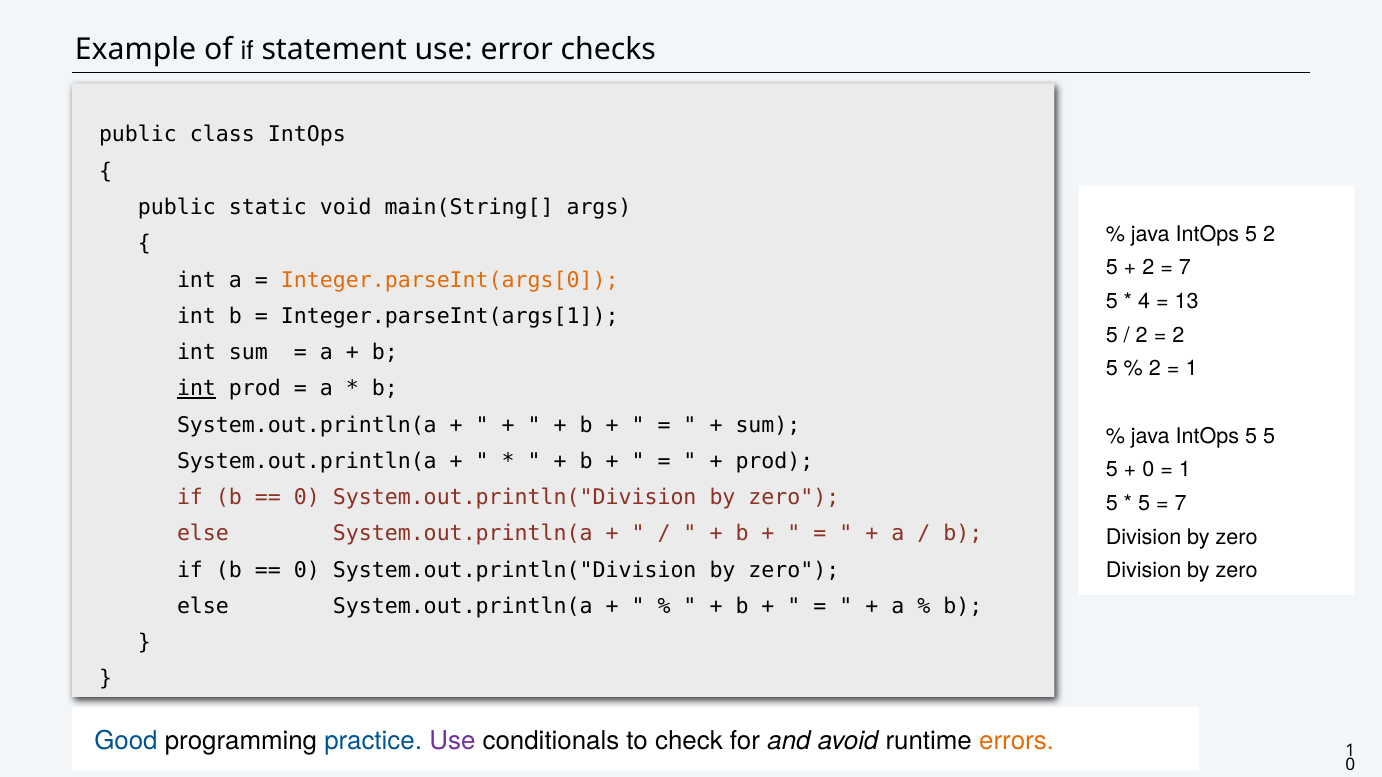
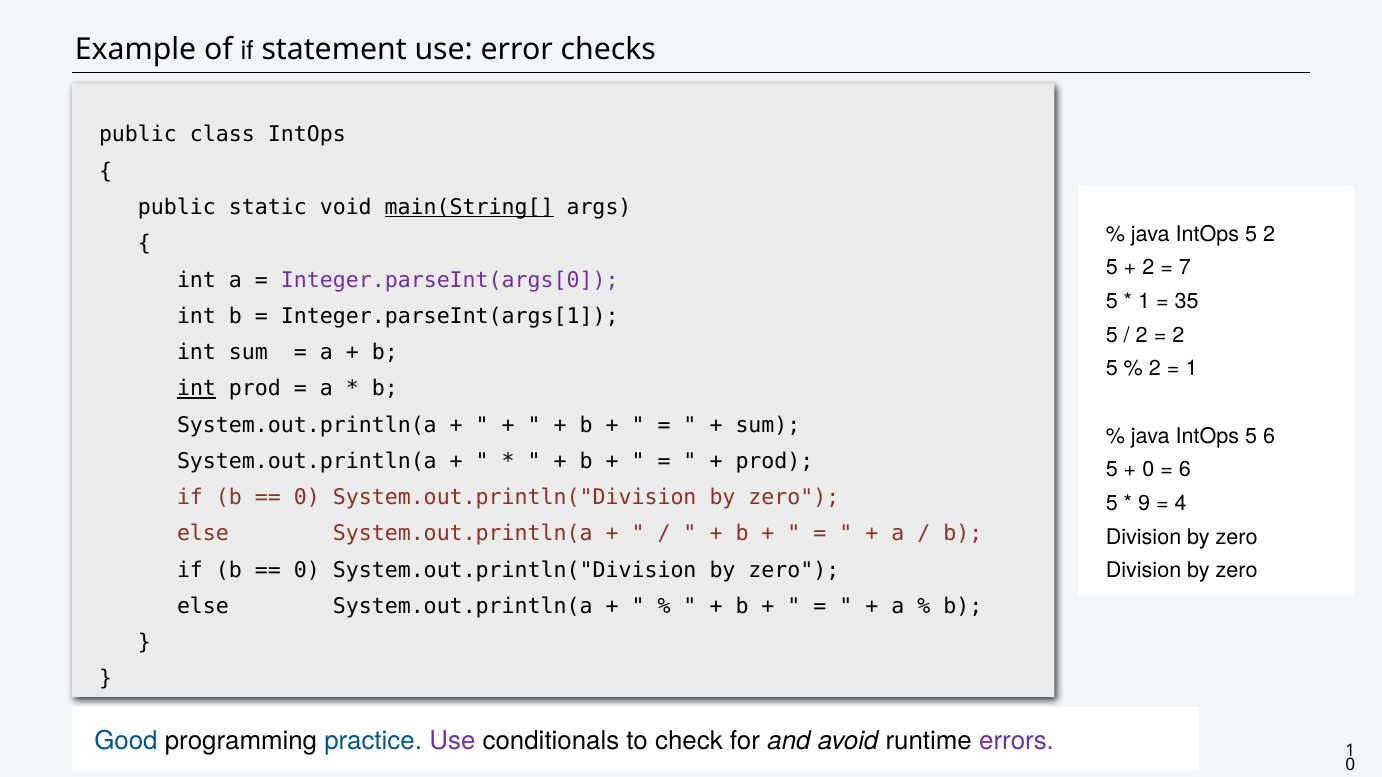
main(String[ underline: none -> present
Integer.parseInt(args[0 colour: orange -> purple
4 at (1144, 302): 4 -> 1
13: 13 -> 35
IntOps 5 5: 5 -> 6
1 at (1185, 470): 1 -> 6
5 at (1144, 504): 5 -> 9
7 at (1181, 504): 7 -> 4
errors colour: orange -> purple
